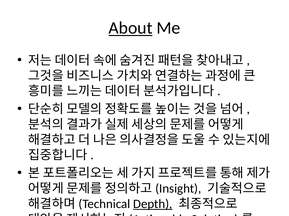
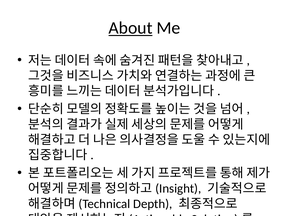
Depth underline: present -> none
